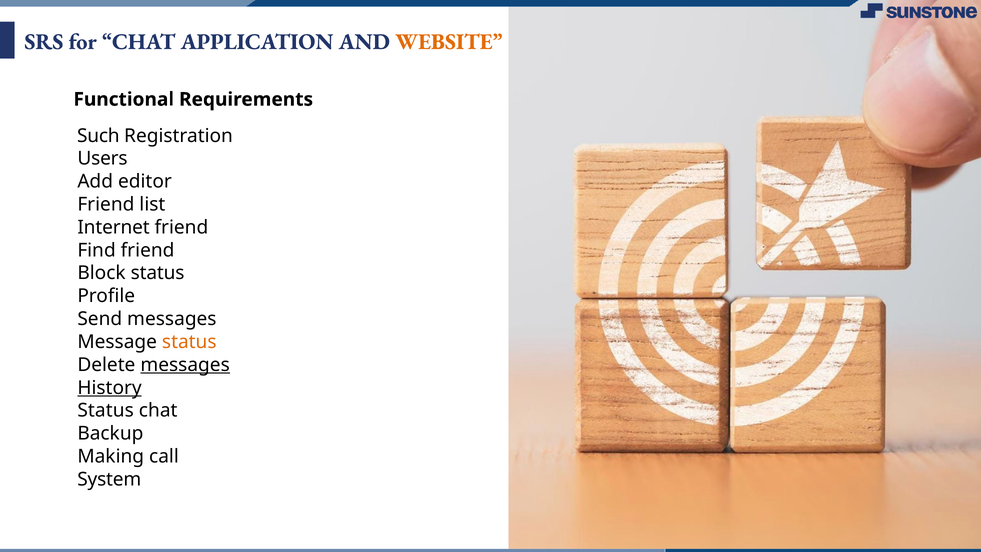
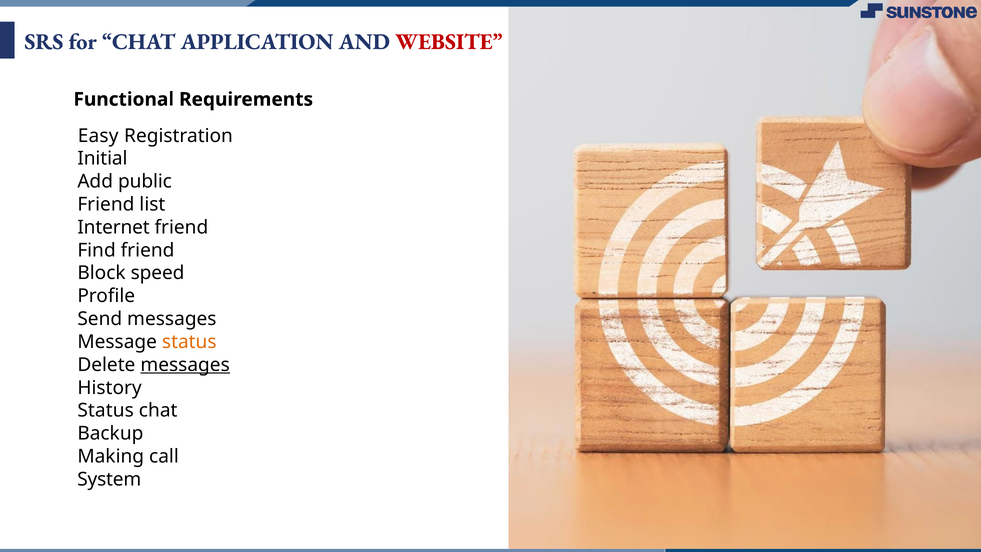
WEBSITE colour: orange -> red
Such: Such -> Easy
Users: Users -> Initial
editor: editor -> public
Block status: status -> speed
History underline: present -> none
